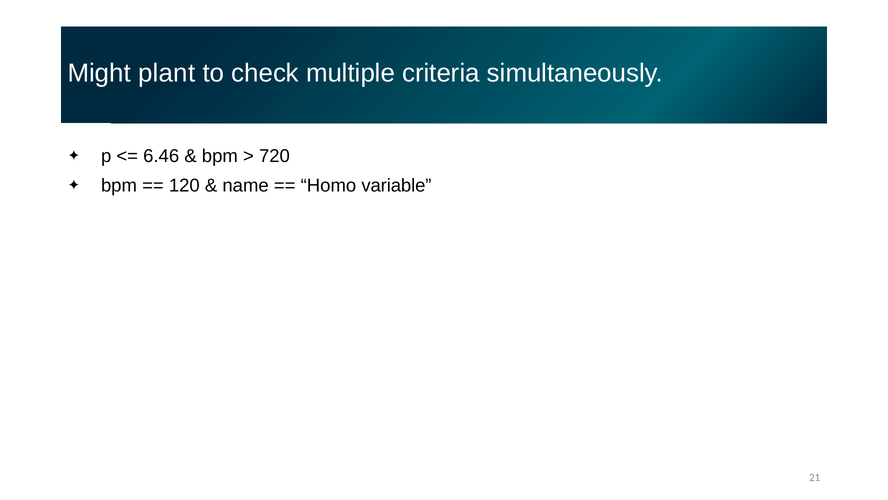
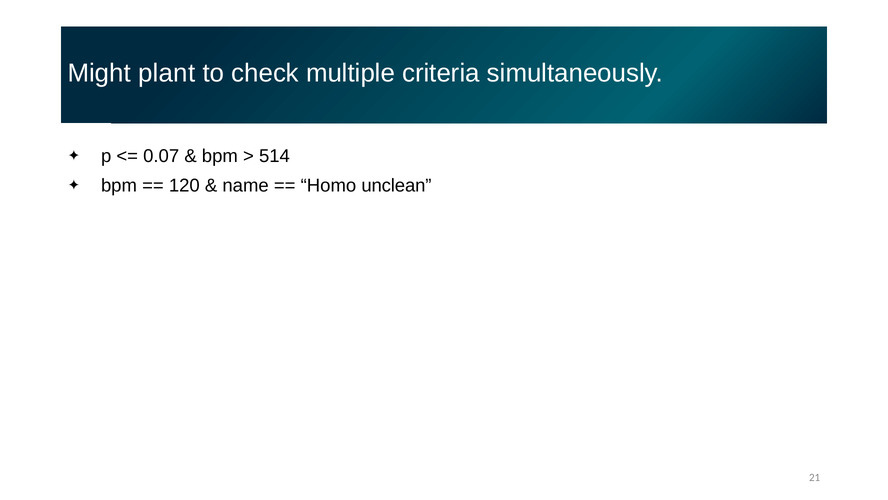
6.46: 6.46 -> 0.07
720: 720 -> 514
variable: variable -> unclean
